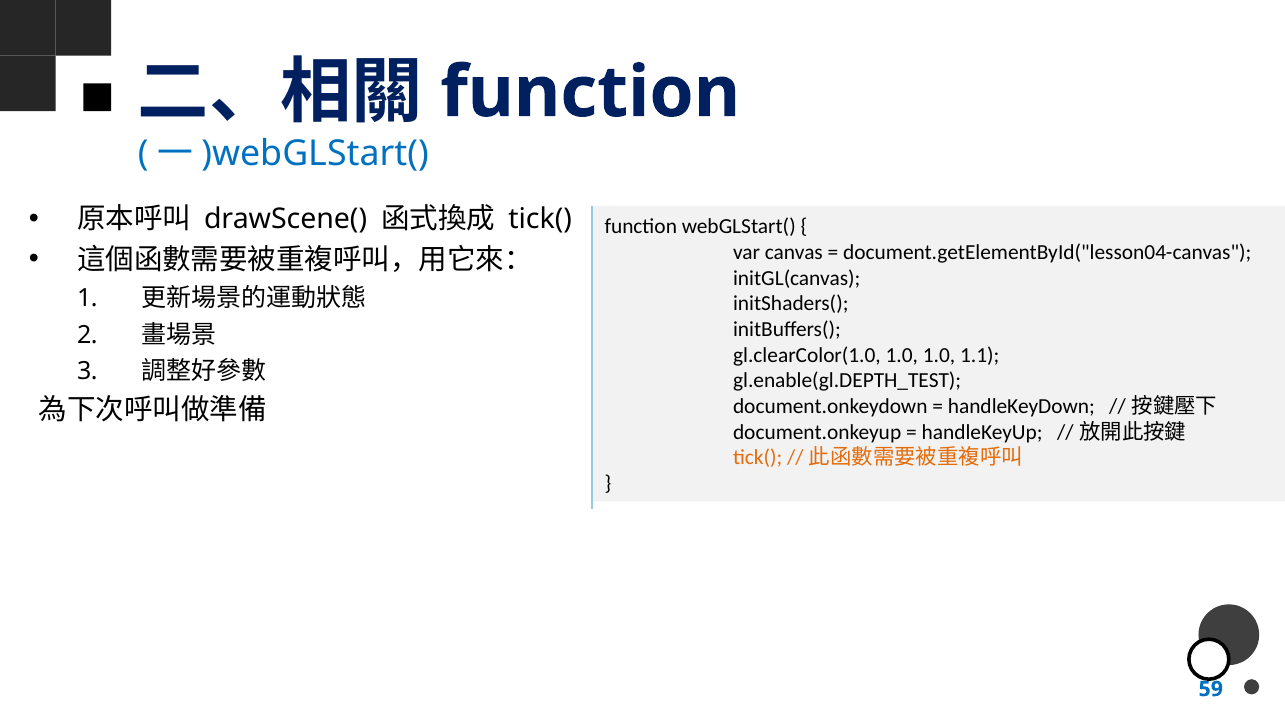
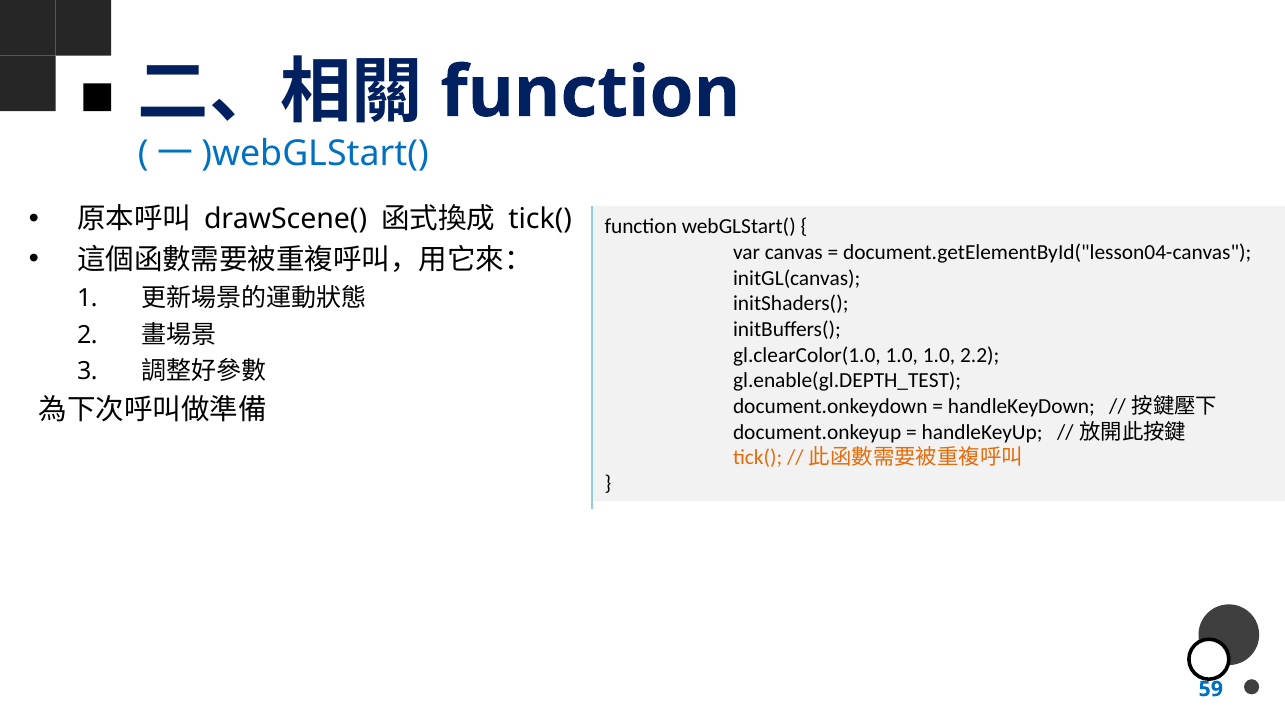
1.1: 1.1 -> 2.2
